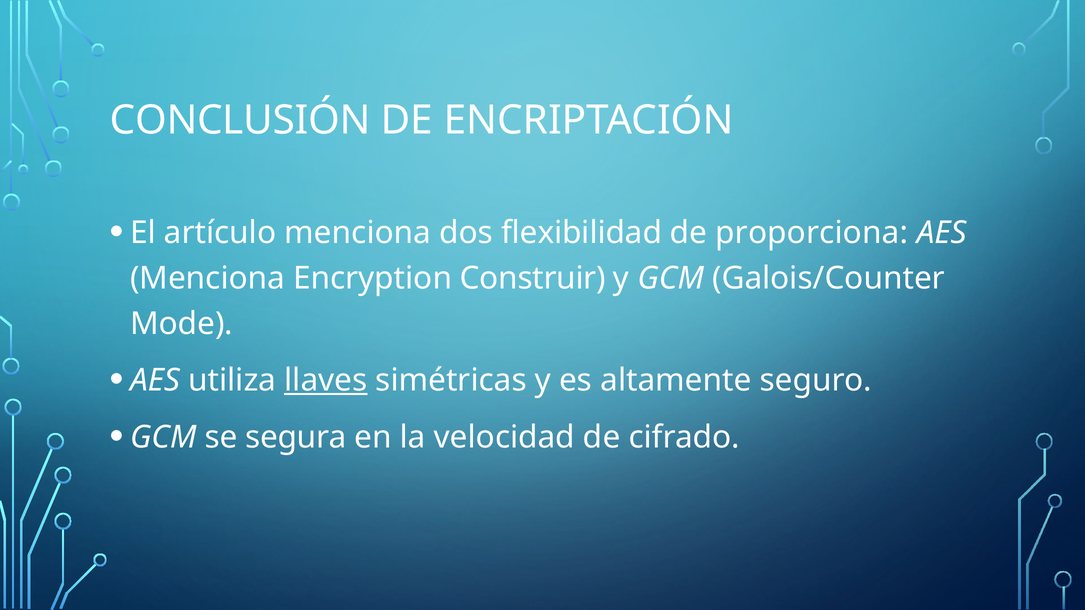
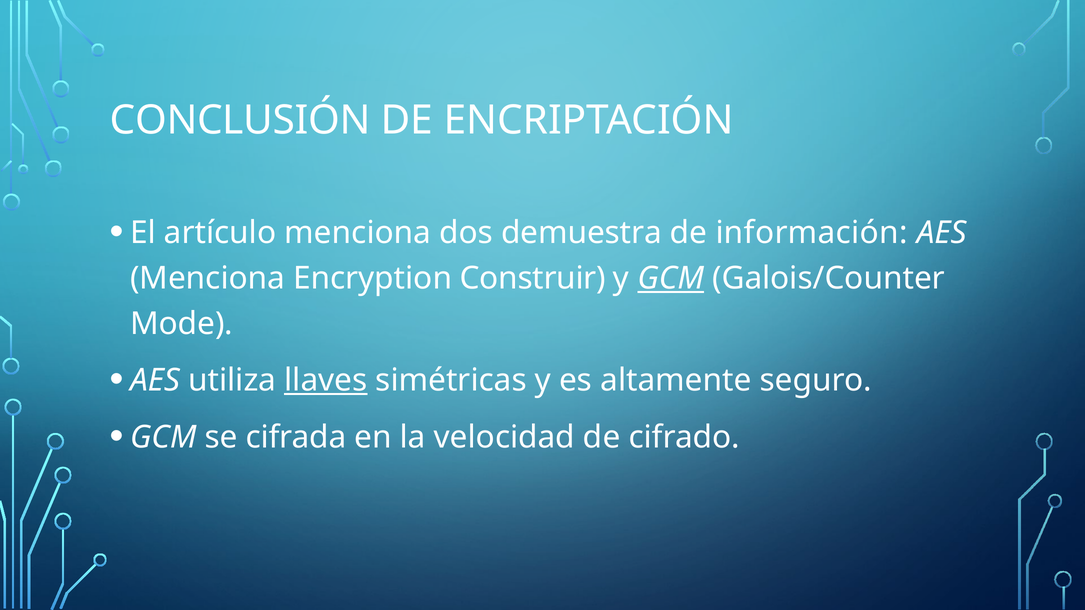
flexibilidad: flexibilidad -> demuestra
proporciona: proporciona -> información
GCM at (671, 278) underline: none -> present
segura: segura -> cifrada
